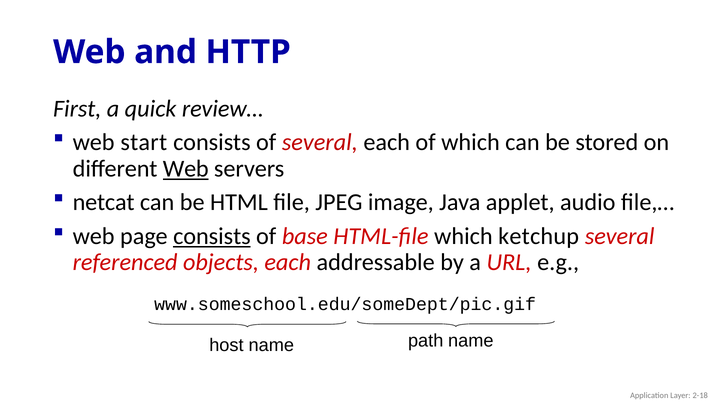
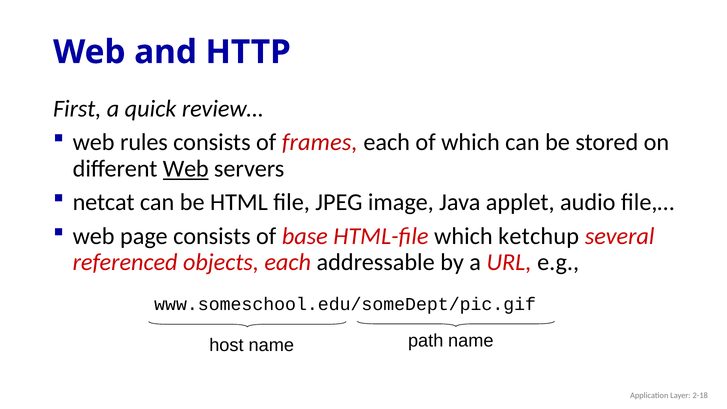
start: start -> rules
of several: several -> frames
consists at (212, 236) underline: present -> none
